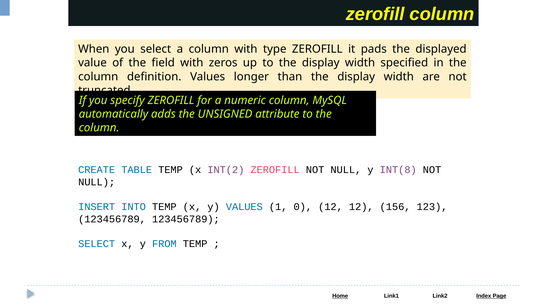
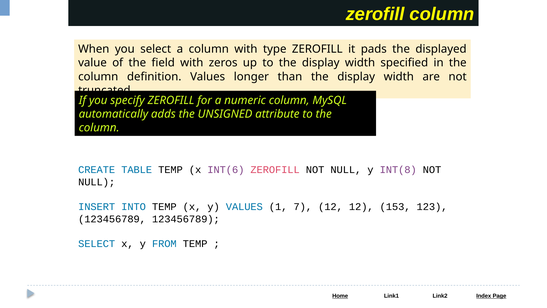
INT(2: INT(2 -> INT(6
0: 0 -> 7
156: 156 -> 153
